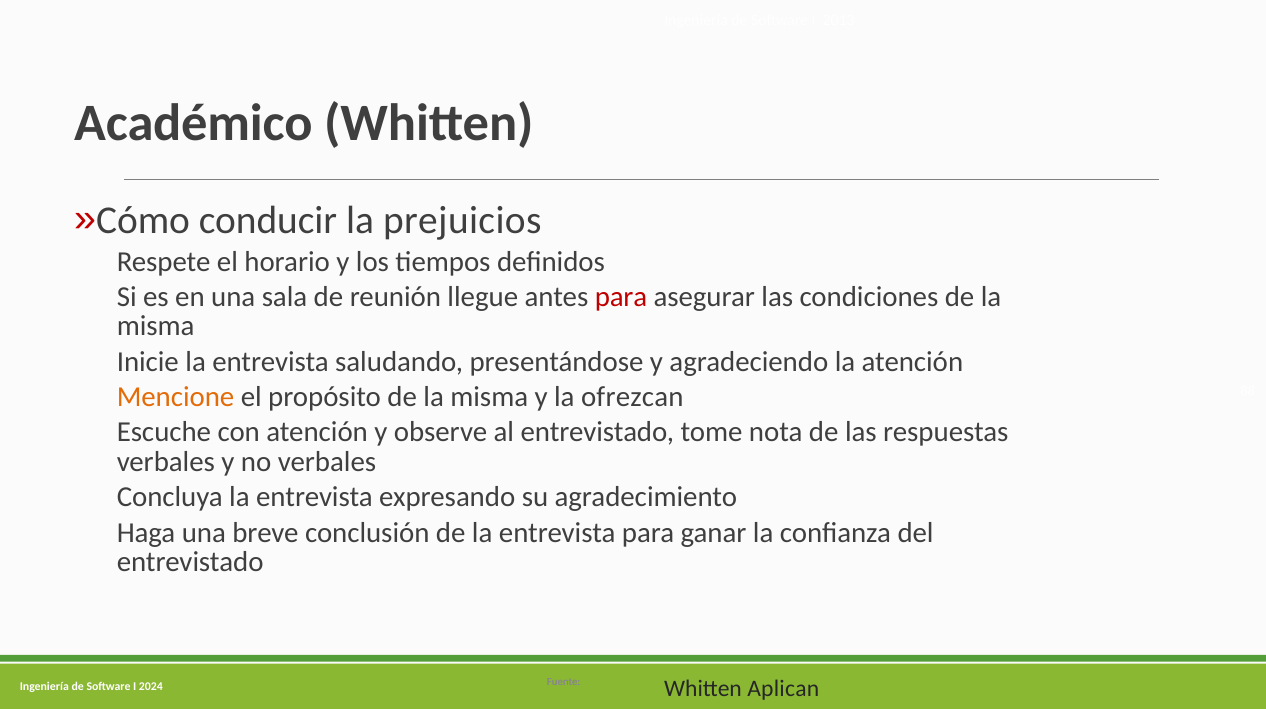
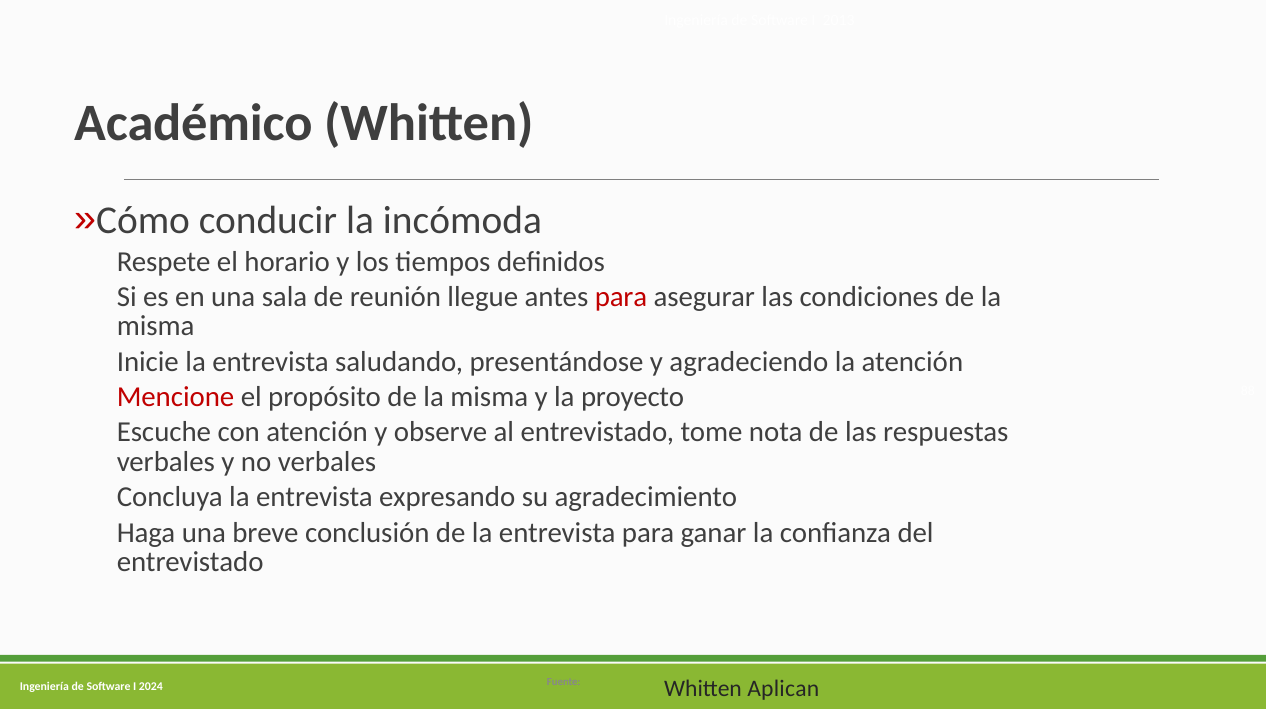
prejuicios: prejuicios -> incómoda
Mencione colour: orange -> red
ofrezcan: ofrezcan -> proyecto
